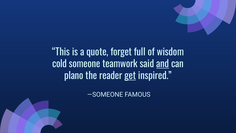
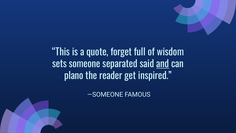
cold: cold -> sets
teamwork: teamwork -> separated
get underline: present -> none
